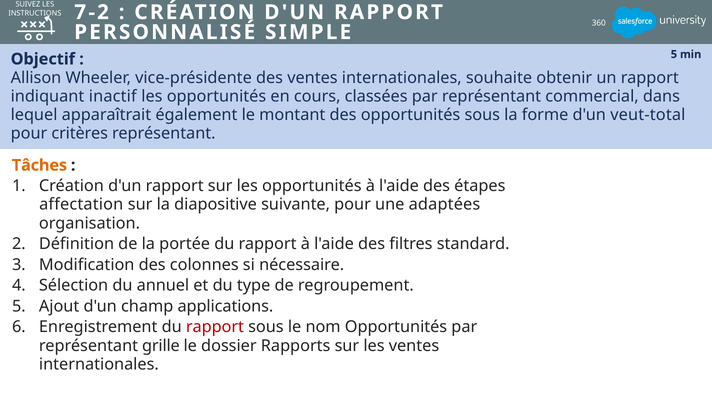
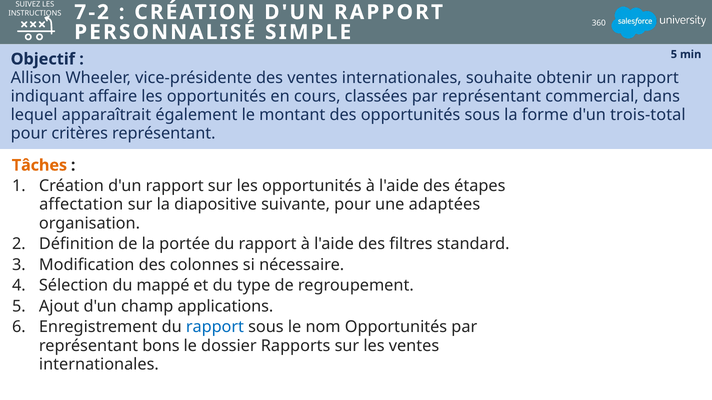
inactif: inactif -> affaire
veut-total: veut-total -> trois-total
annuel: annuel -> mappé
rapport at (215, 328) colour: red -> blue
grille: grille -> bons
